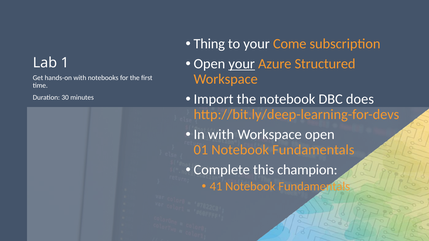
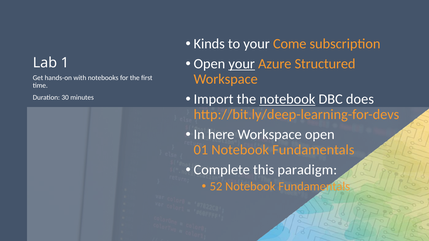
Thing: Thing -> Kinds
notebook at (287, 99) underline: none -> present
In with: with -> here
champion: champion -> paradigm
41: 41 -> 52
